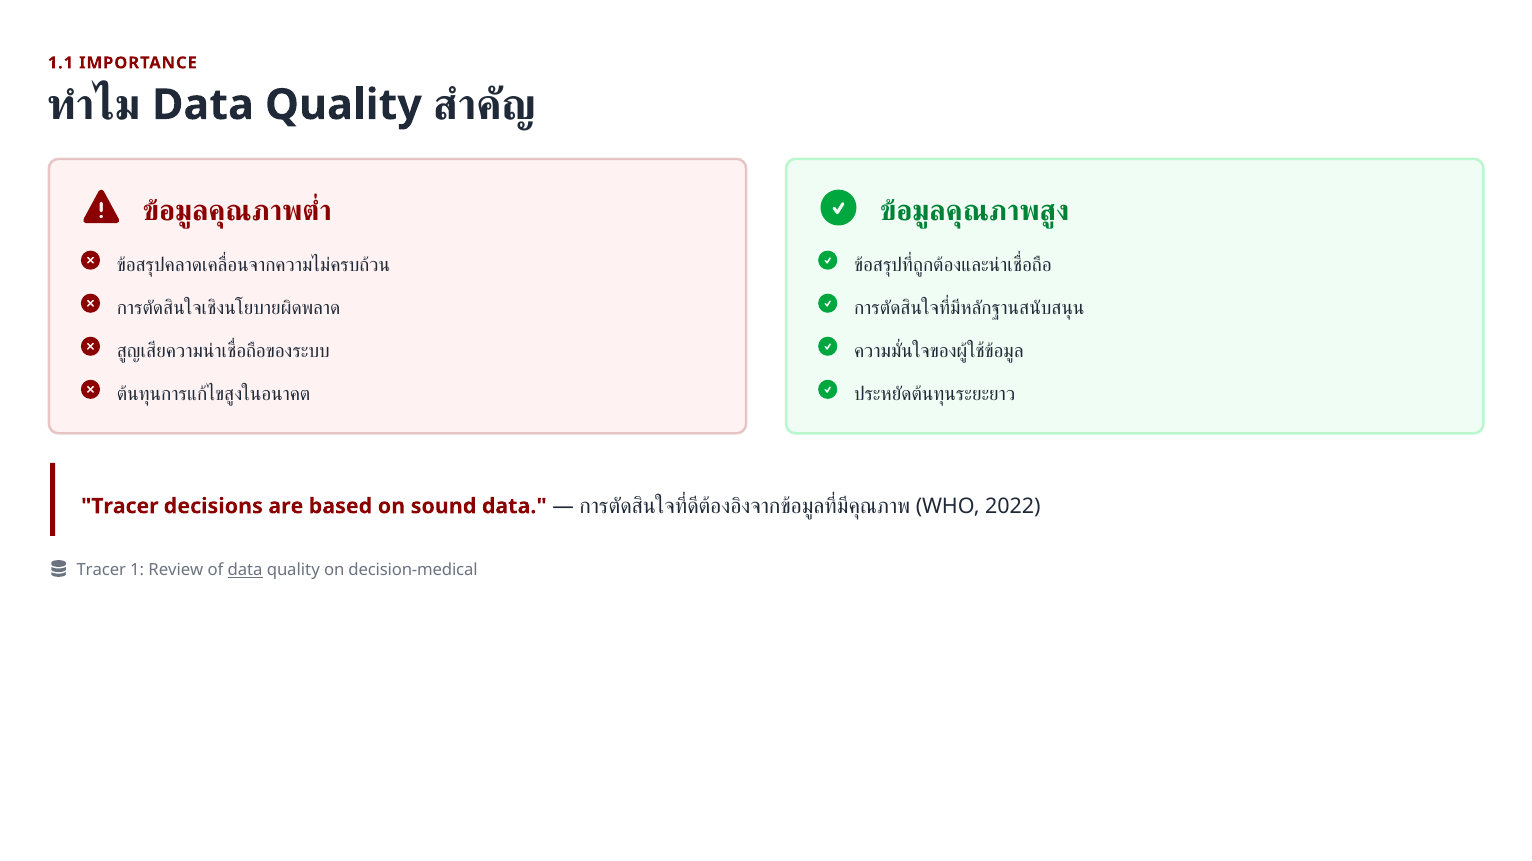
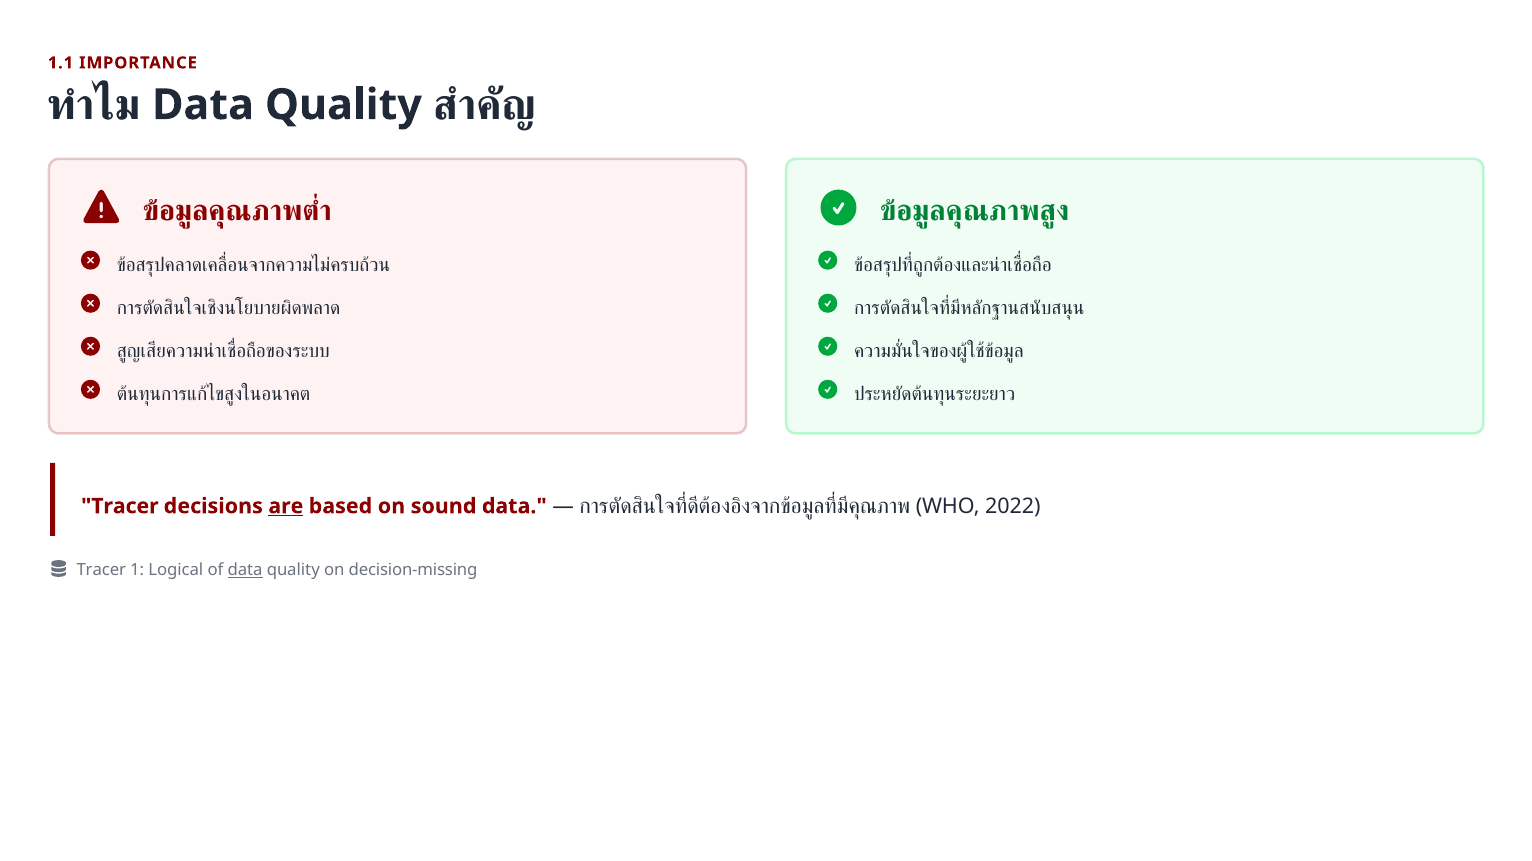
are underline: none -> present
Review: Review -> Logical
decision-medical: decision-medical -> decision-missing
